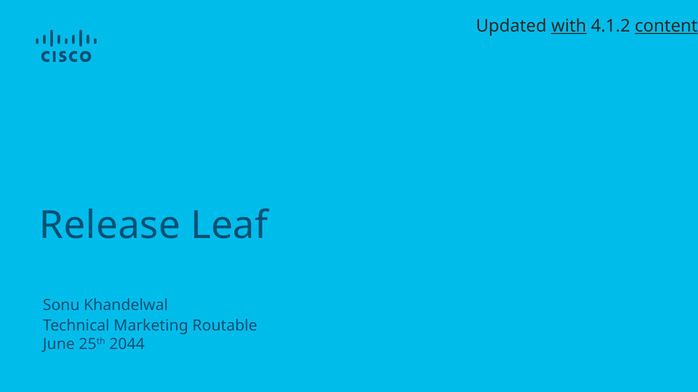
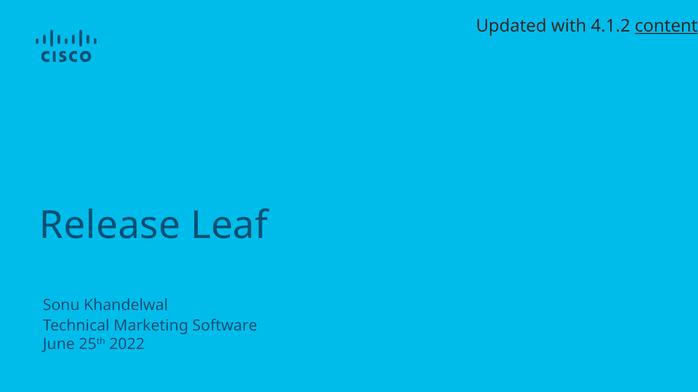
with underline: present -> none
Routable: Routable -> Software
2044: 2044 -> 2022
